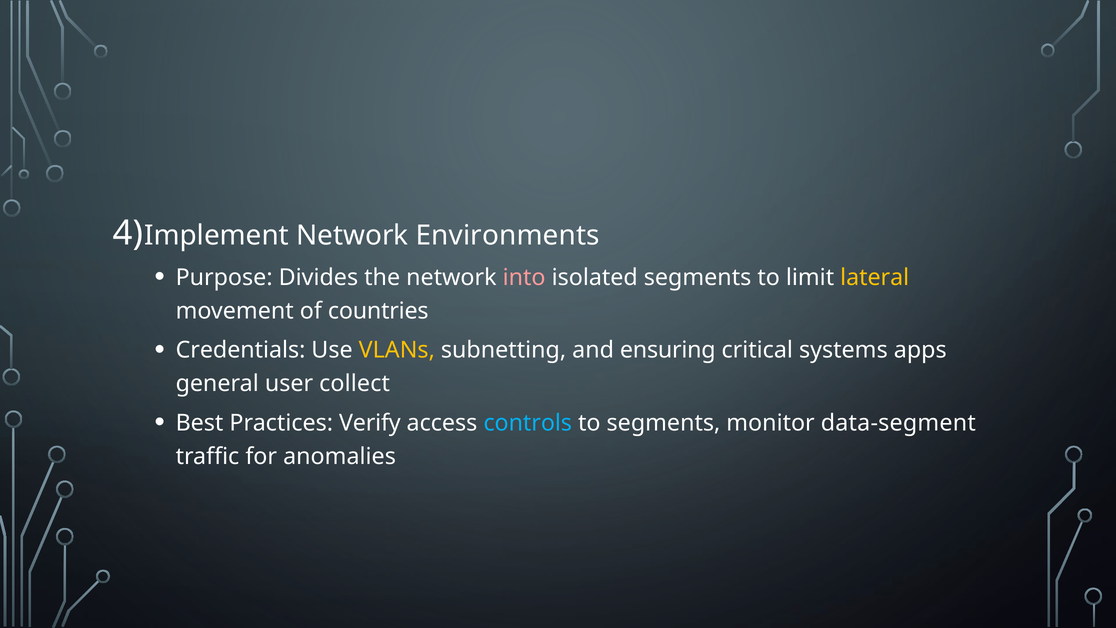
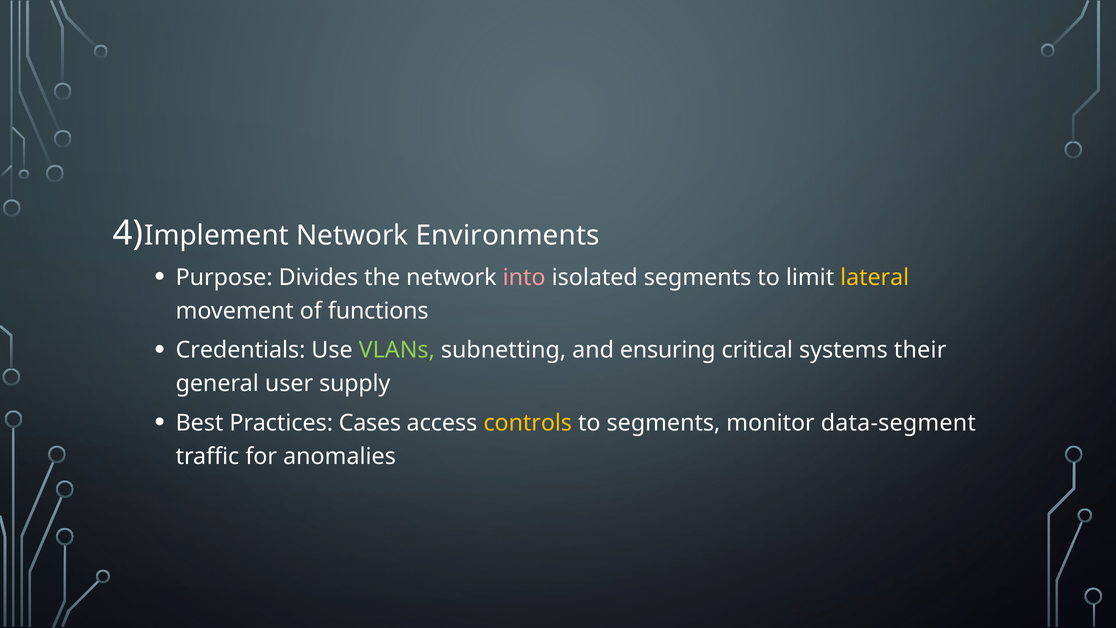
countries: countries -> functions
VLANs colour: yellow -> light green
apps: apps -> their
collect: collect -> supply
Verify: Verify -> Cases
controls colour: light blue -> yellow
